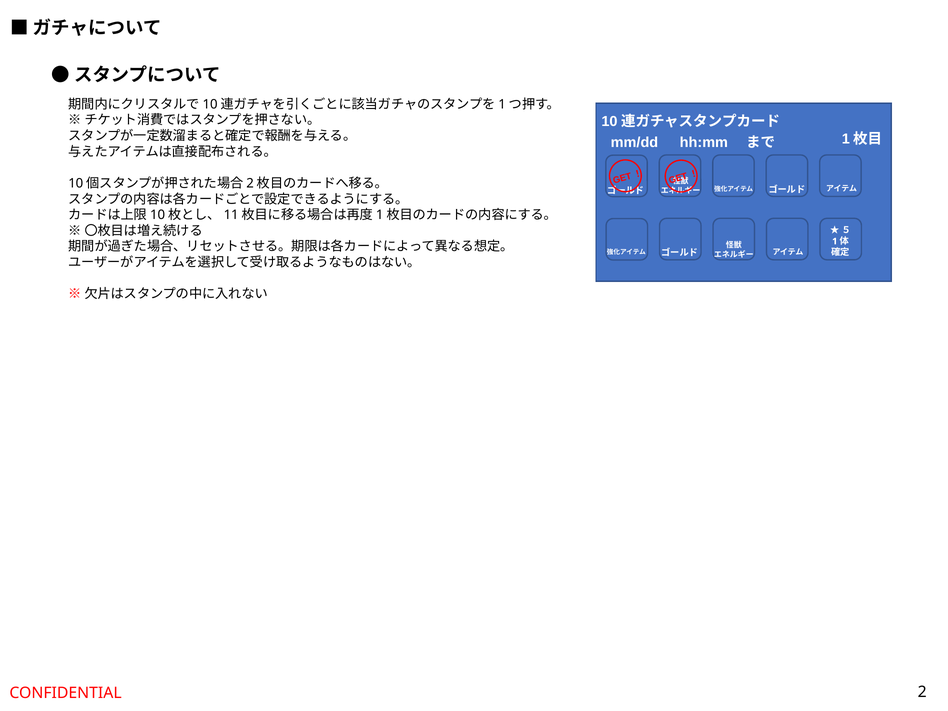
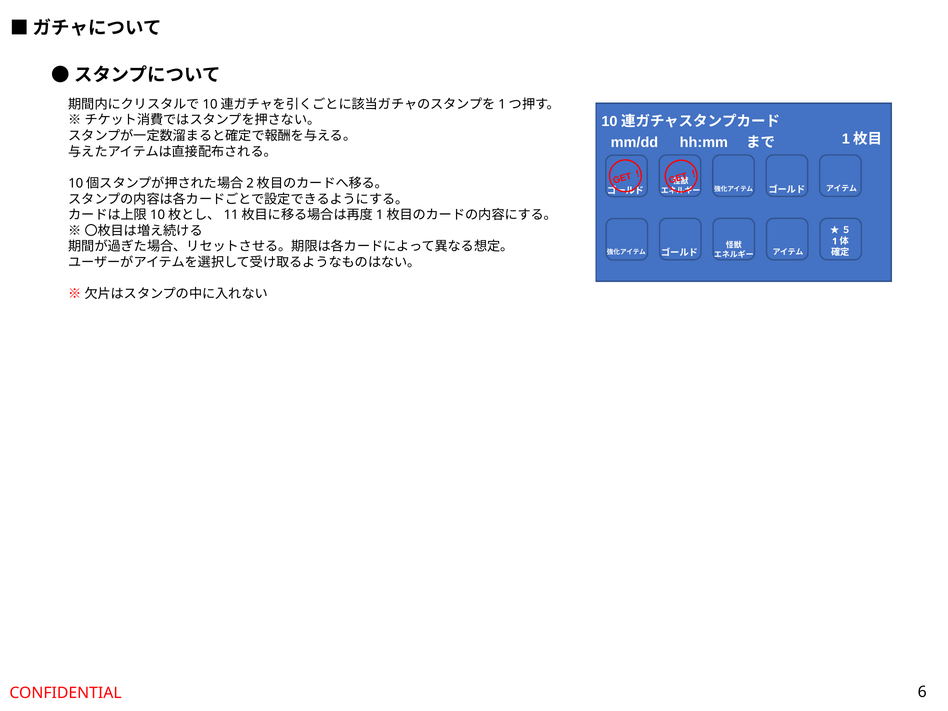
2: 2 -> 6
